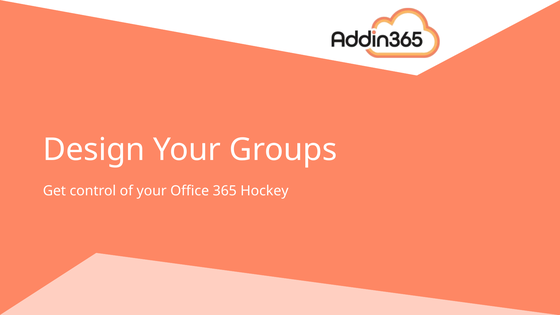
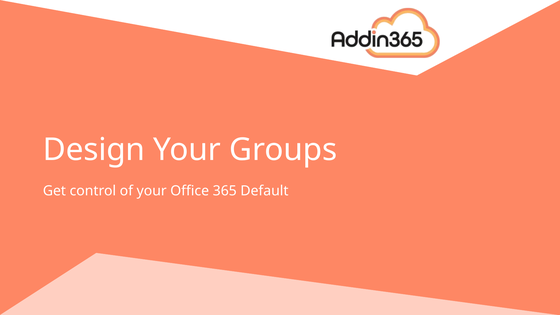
Hockey: Hockey -> Default
